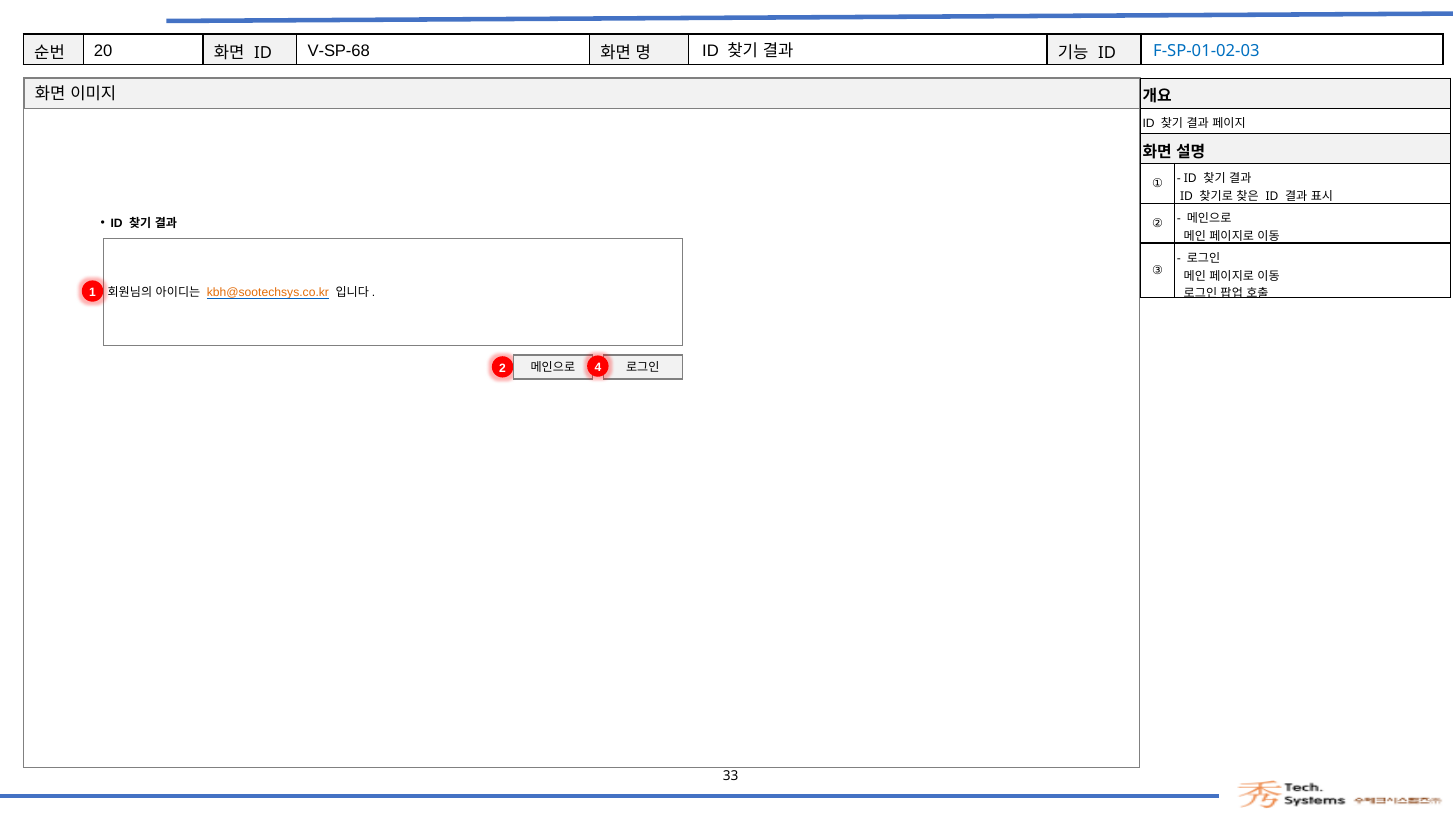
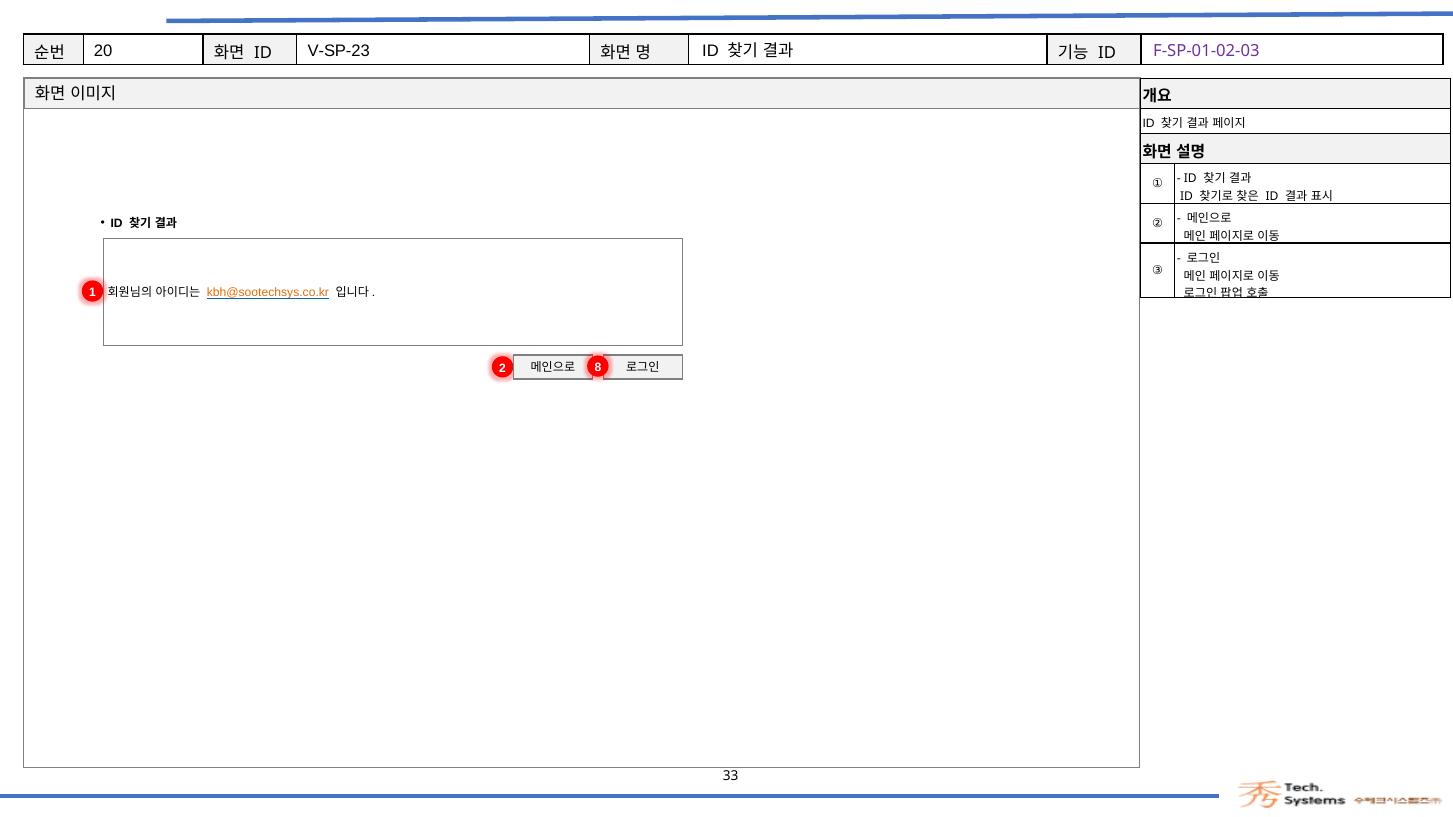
V-SP-68: V-SP-68 -> V-SP-23
F-SP-01-02-03 colour: blue -> purple
4: 4 -> 8
